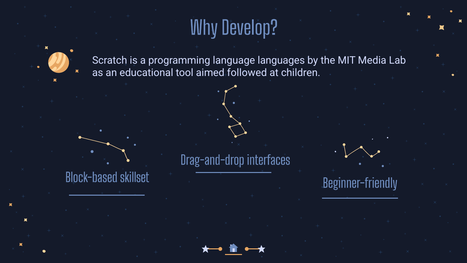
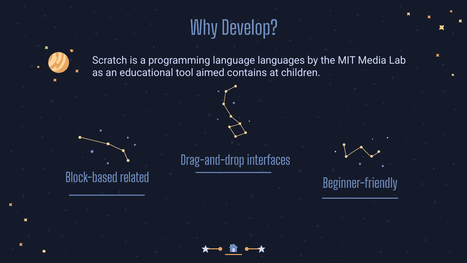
followed: followed -> contains
skillset: skillset -> related
